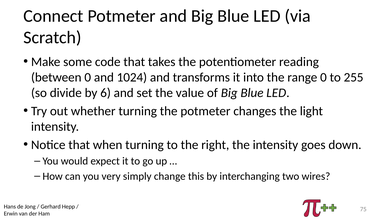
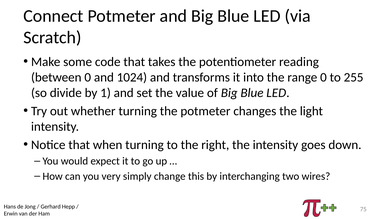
6: 6 -> 1
